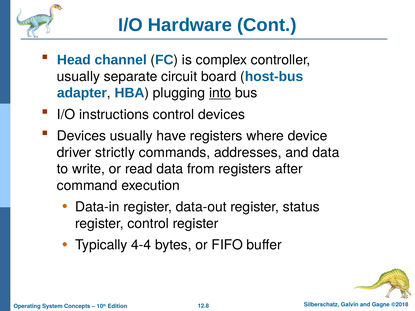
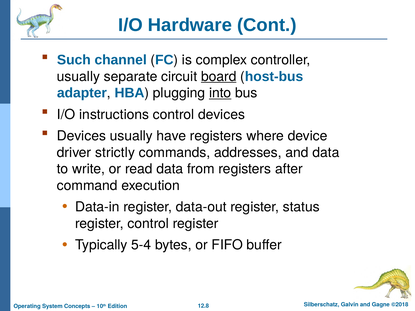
Head: Head -> Such
board underline: none -> present
4-4: 4-4 -> 5-4
